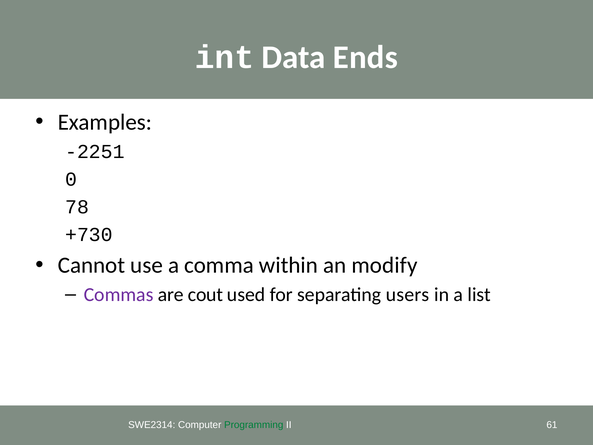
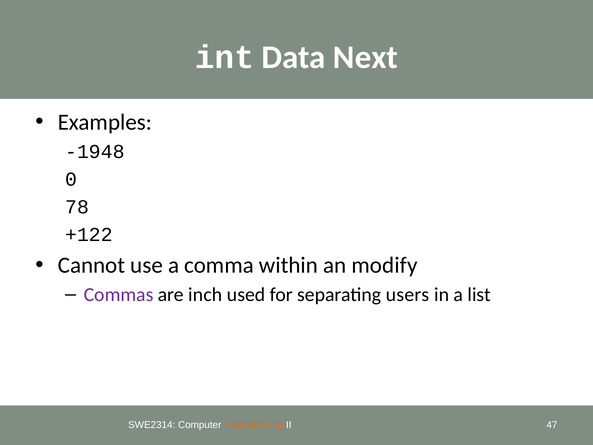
Ends: Ends -> Next
-2251: -2251 -> -1948
+730: +730 -> +122
cout: cout -> inch
Programming colour: green -> orange
61: 61 -> 47
